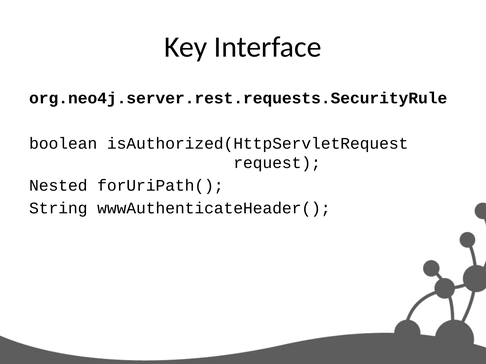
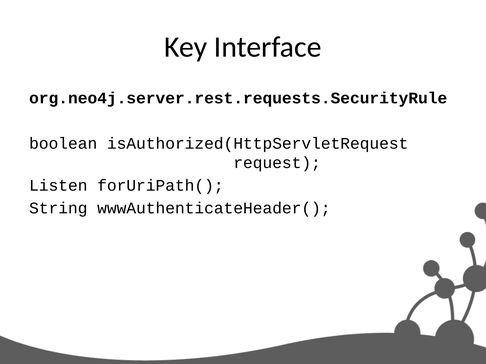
Nested: Nested -> Listen
